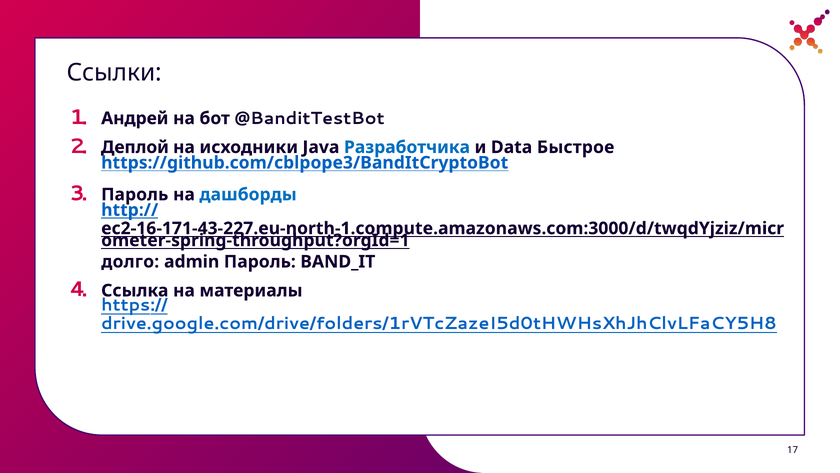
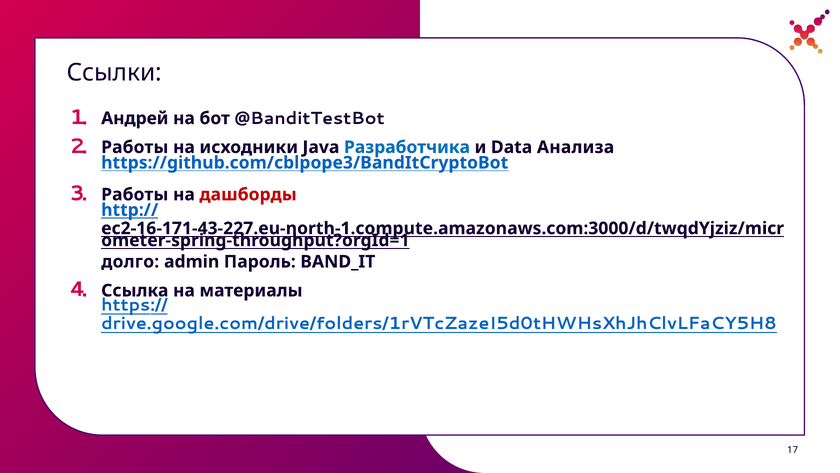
Деплой at (135, 147): Деплой -> Работы
Быстрое: Быстрое -> Анализа
Пароль at (135, 194): Пароль -> Работы
дашборды colour: blue -> red
